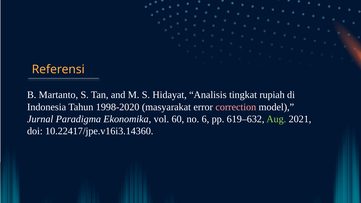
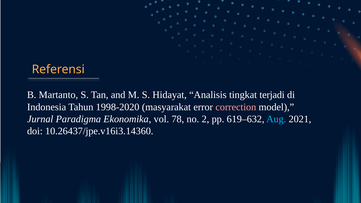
rupiah: rupiah -> terjadi
60: 60 -> 78
6: 6 -> 2
Aug colour: light green -> light blue
10.22417/jpe.v16i3.14360: 10.22417/jpe.v16i3.14360 -> 10.26437/jpe.v16i3.14360
